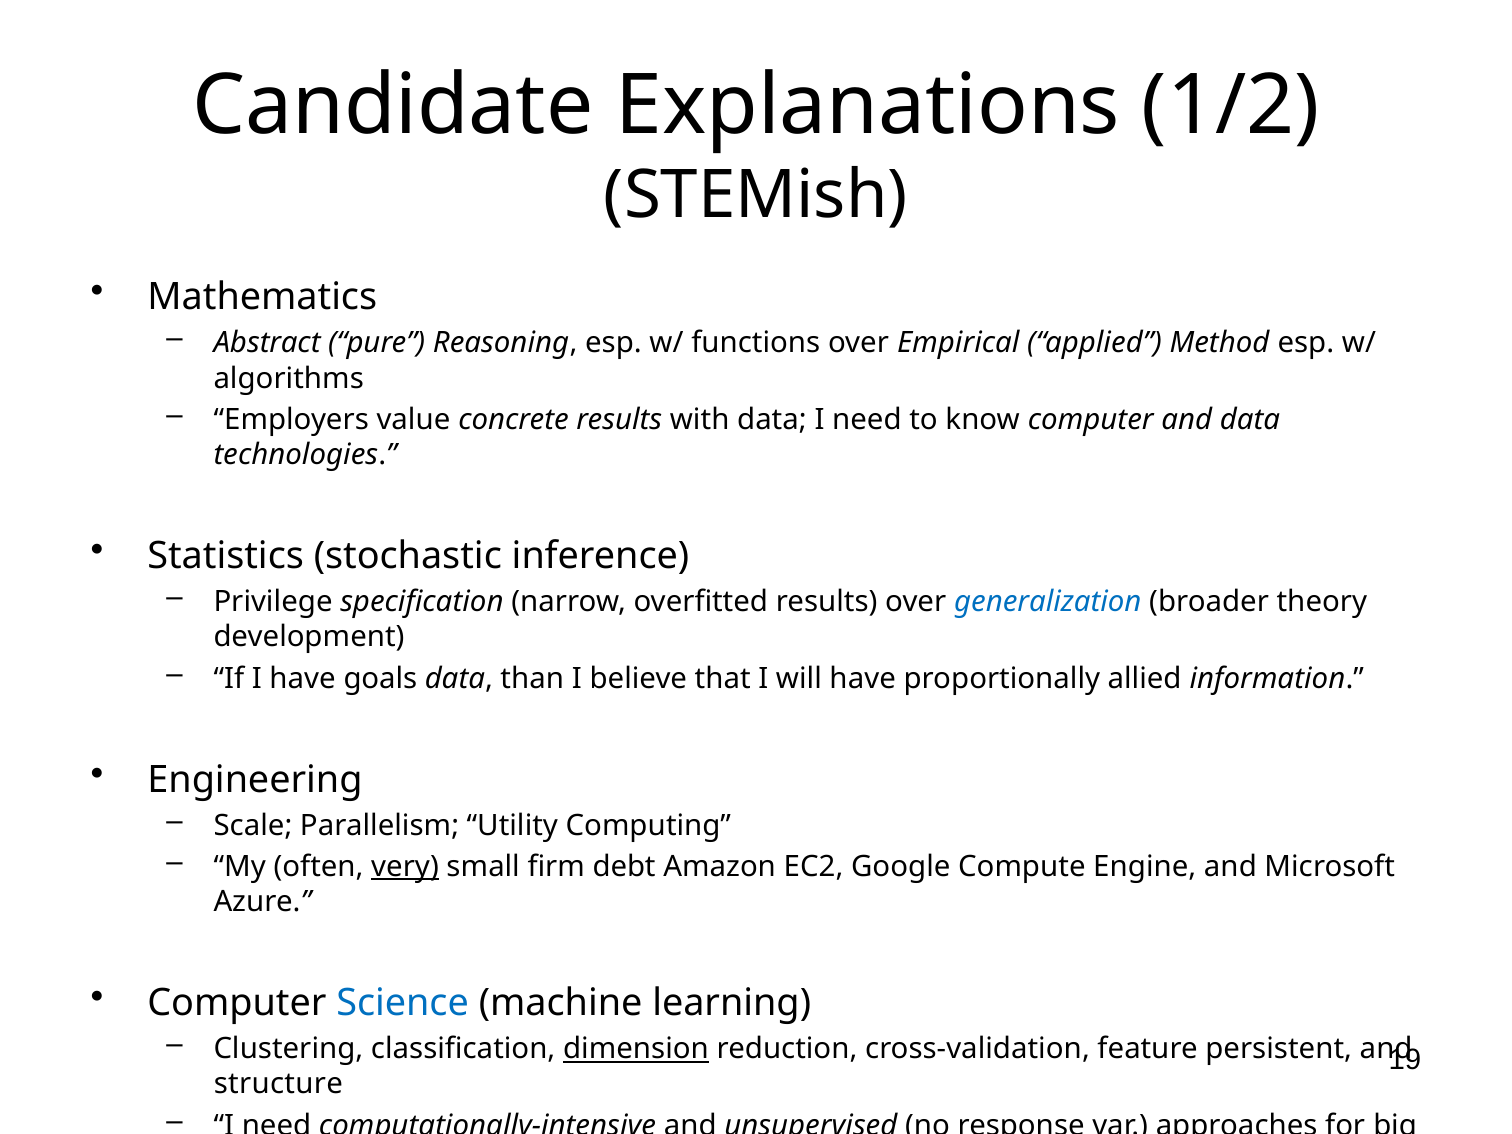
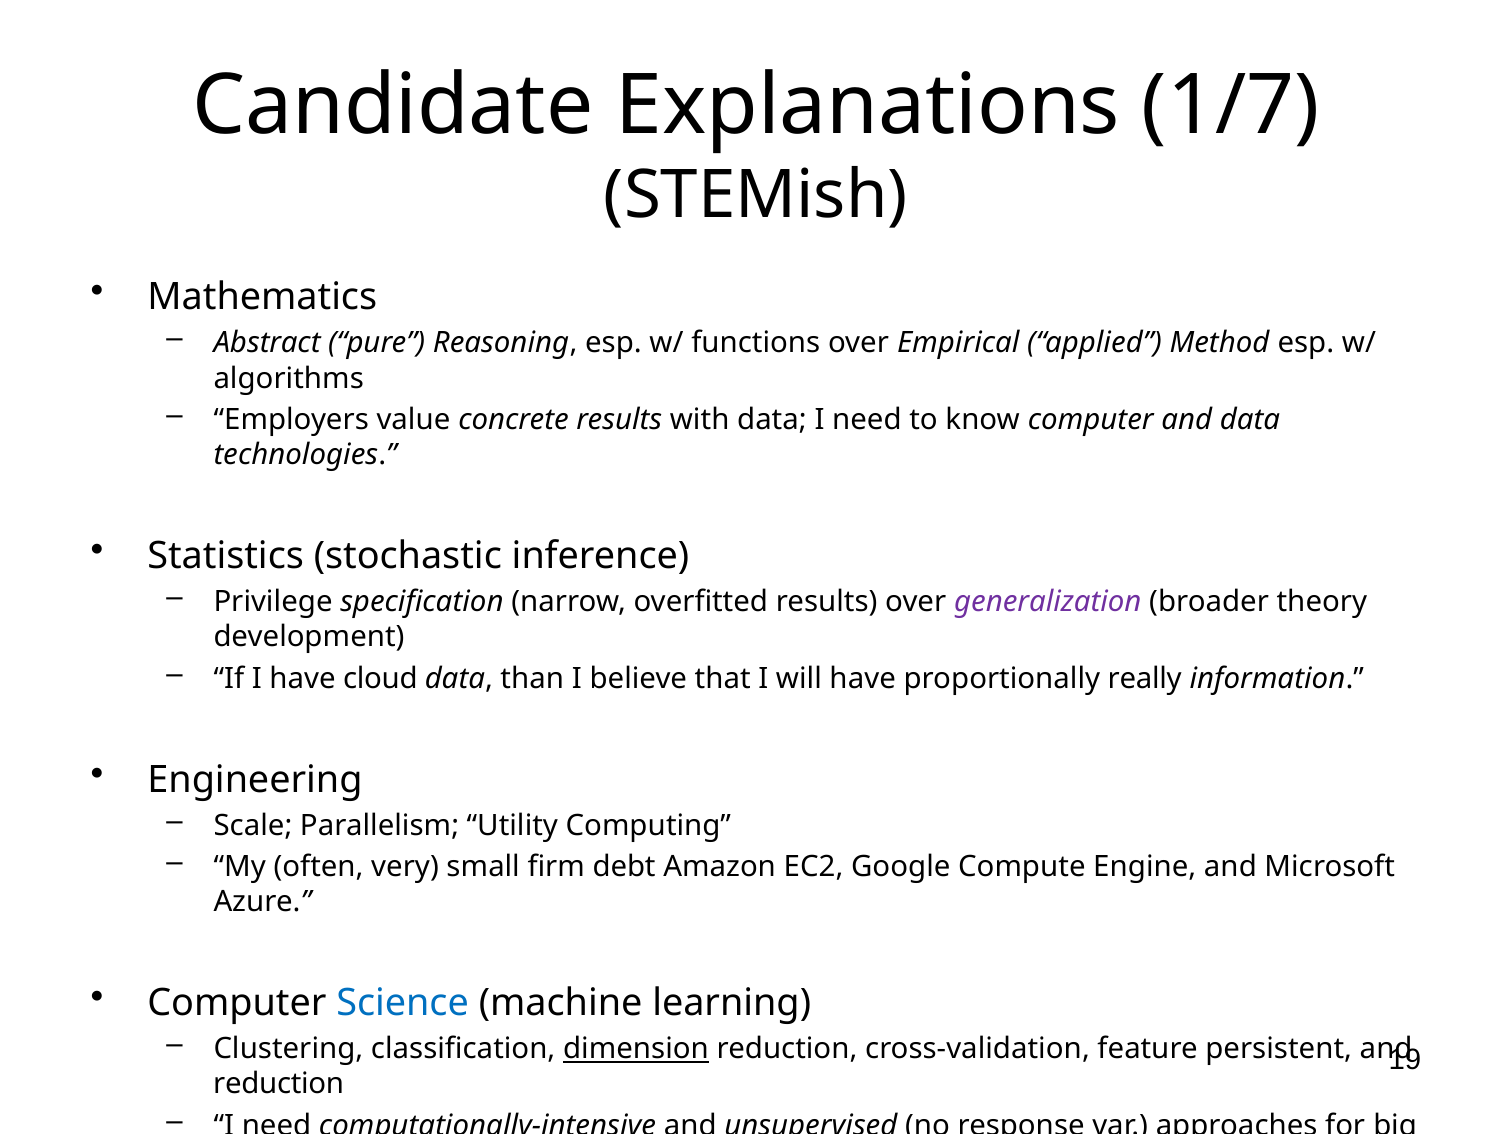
1/2: 1/2 -> 1/7
generalization colour: blue -> purple
goals: goals -> cloud
allied: allied -> really
very underline: present -> none
structure at (278, 1084): structure -> reduction
